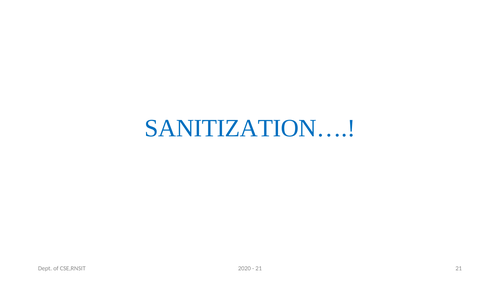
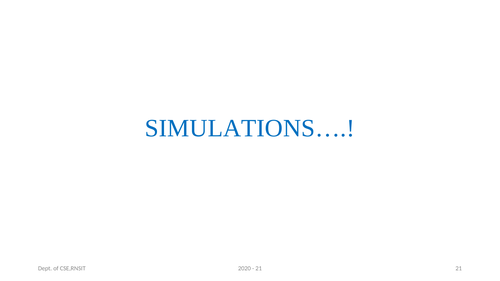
SANITIZATION…: SANITIZATION… -> SIMULATIONS…
